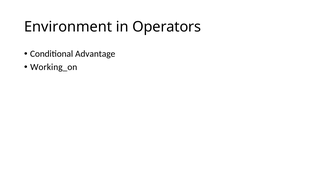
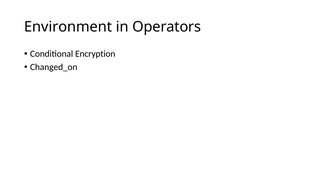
Advantage: Advantage -> Encryption
Working_on: Working_on -> Changed_on
